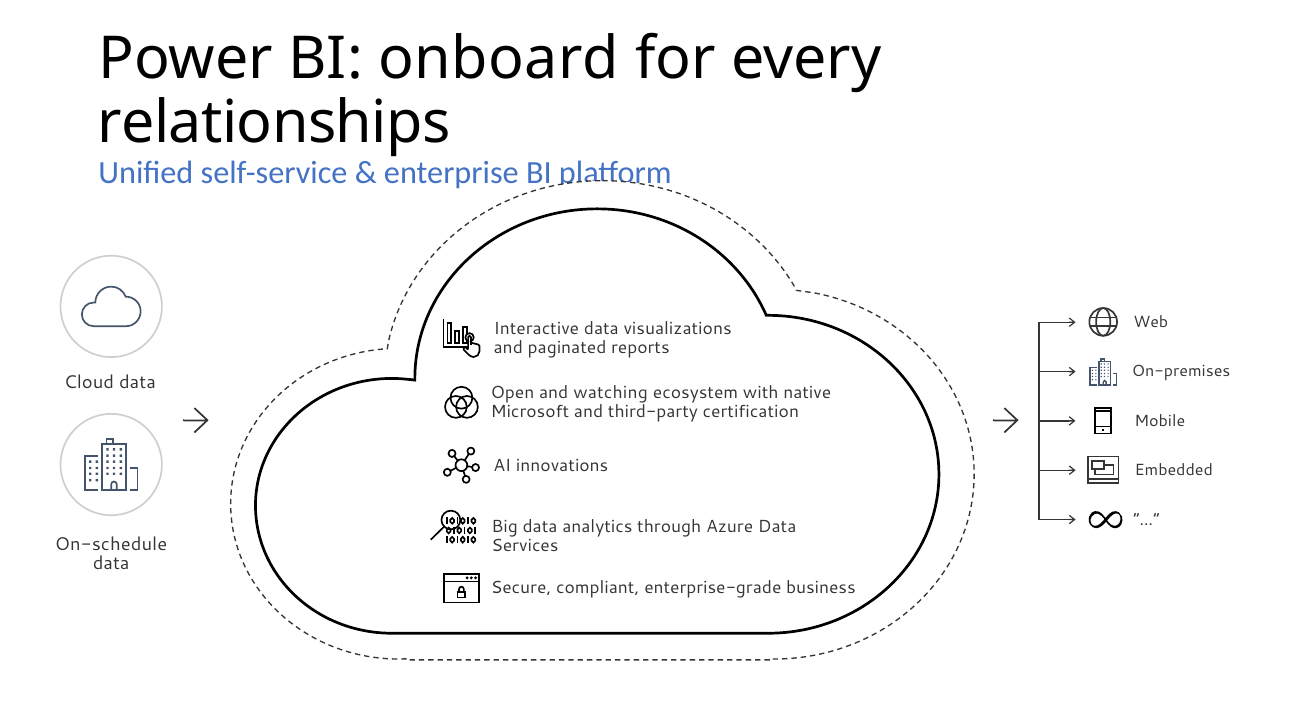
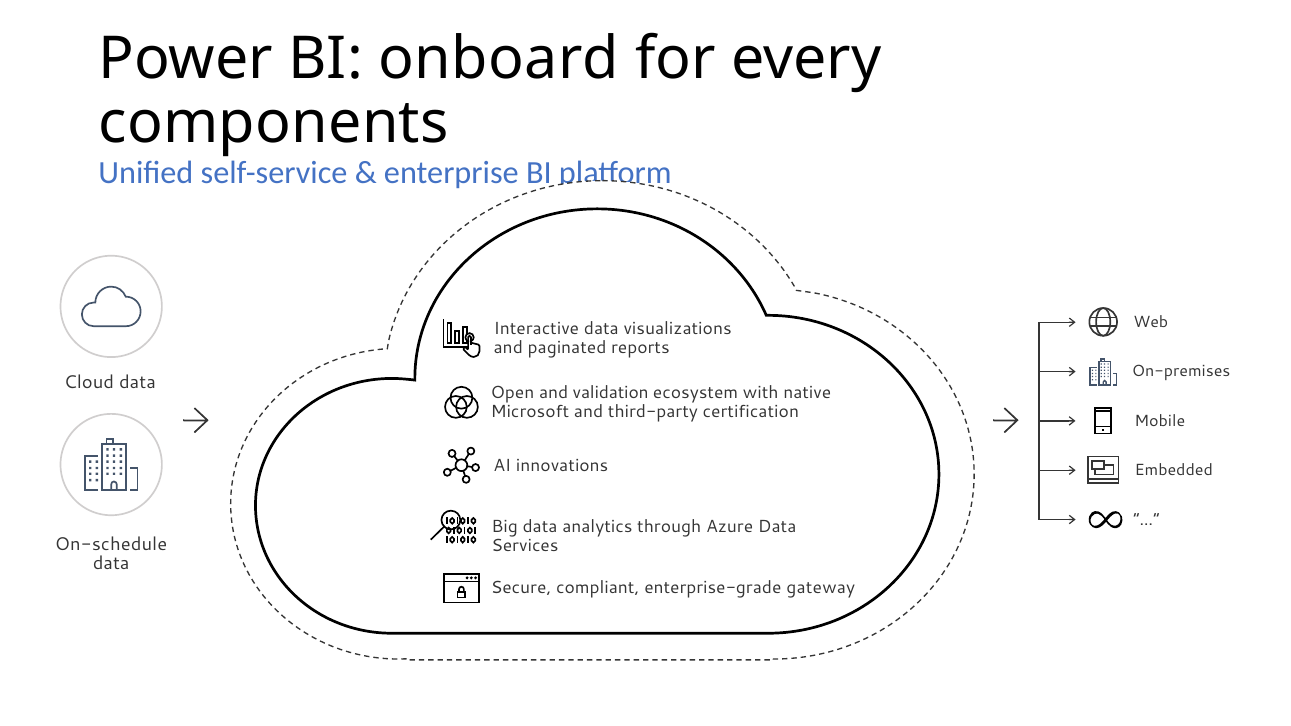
relationships: relationships -> components
watching: watching -> validation
business: business -> gateway
